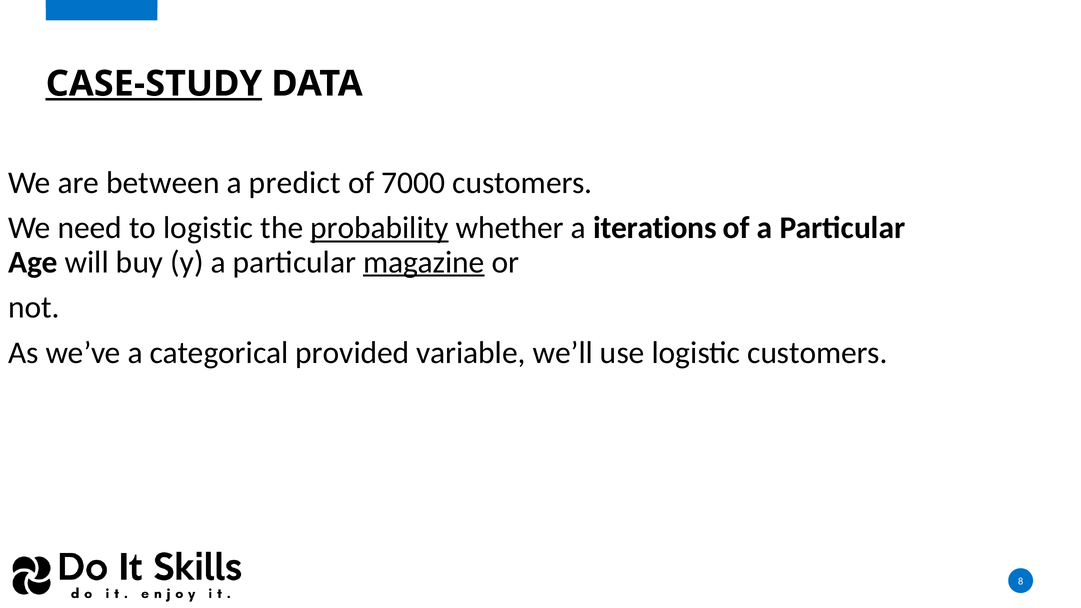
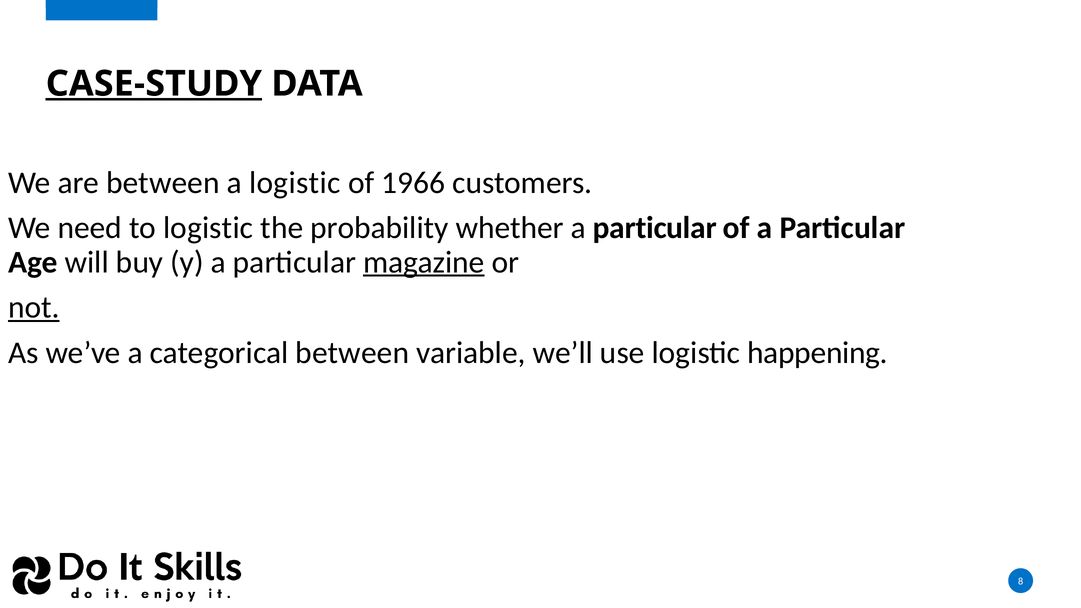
a predict: predict -> logistic
7000: 7000 -> 1966
probability underline: present -> none
whether a iterations: iterations -> particular
not underline: none -> present
categorical provided: provided -> between
logistic customers: customers -> happening
